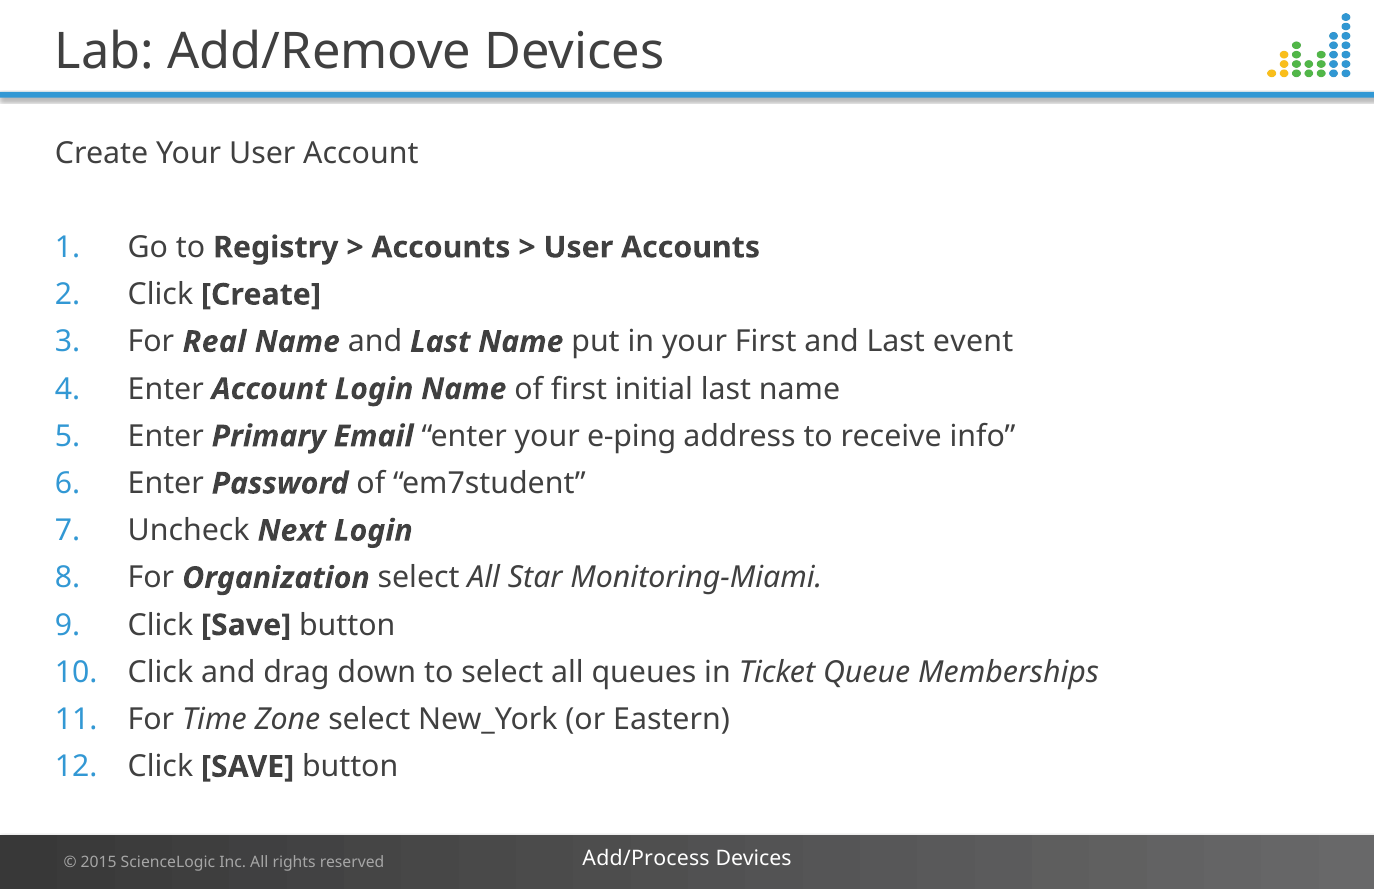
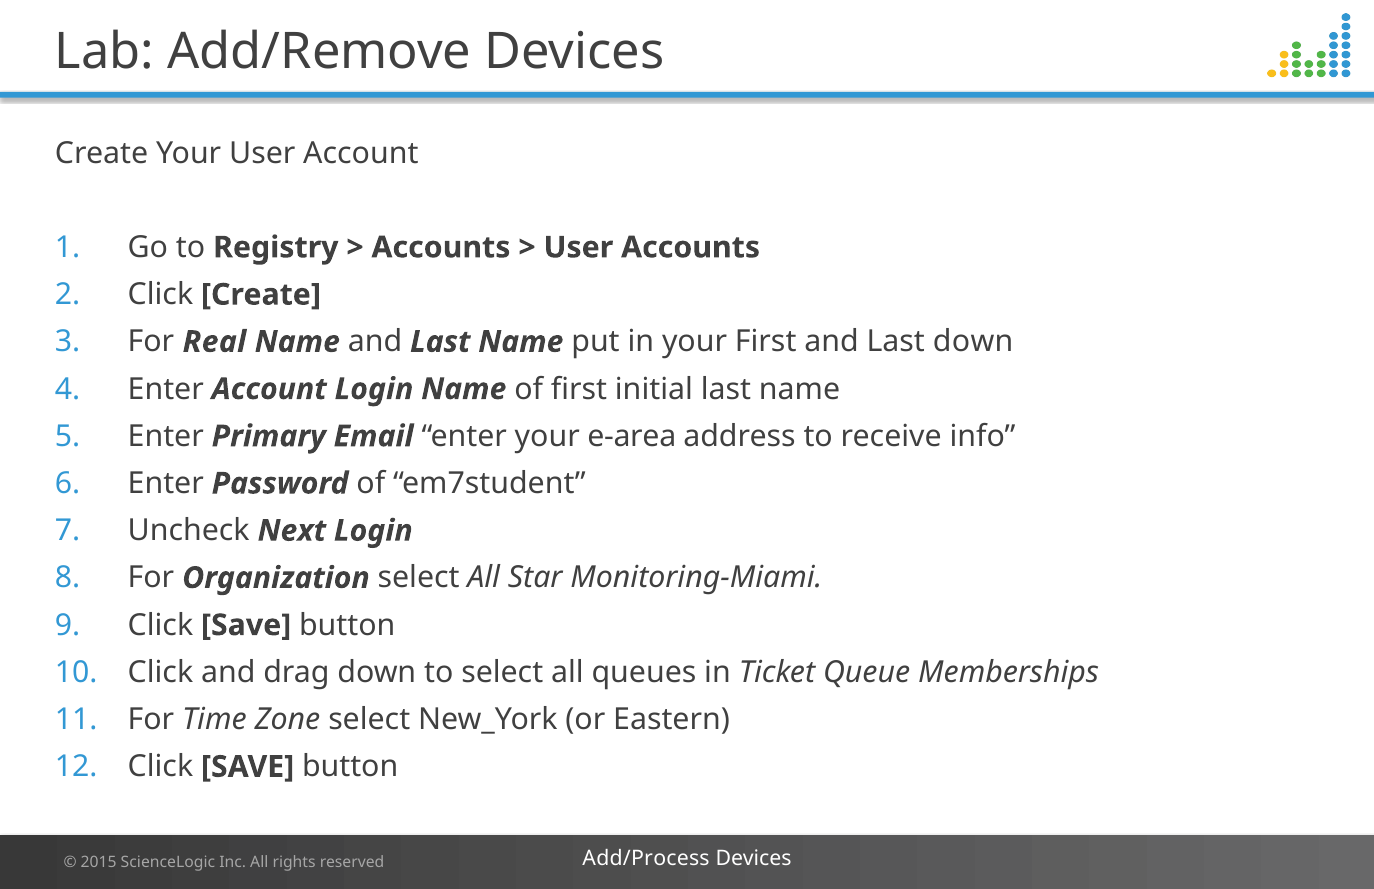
Last event: event -> down
e-ping: e-ping -> e-area
